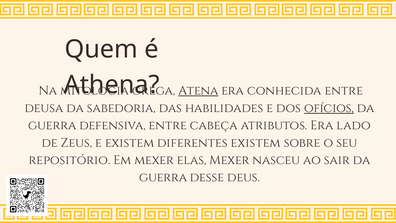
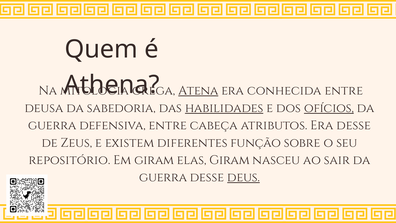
habilidades underline: none -> present
Era lado: lado -> desse
diferentes existem: existem -> função
Em mexer: mexer -> giram
elas Mexer: Mexer -> Giram
deus underline: none -> present
